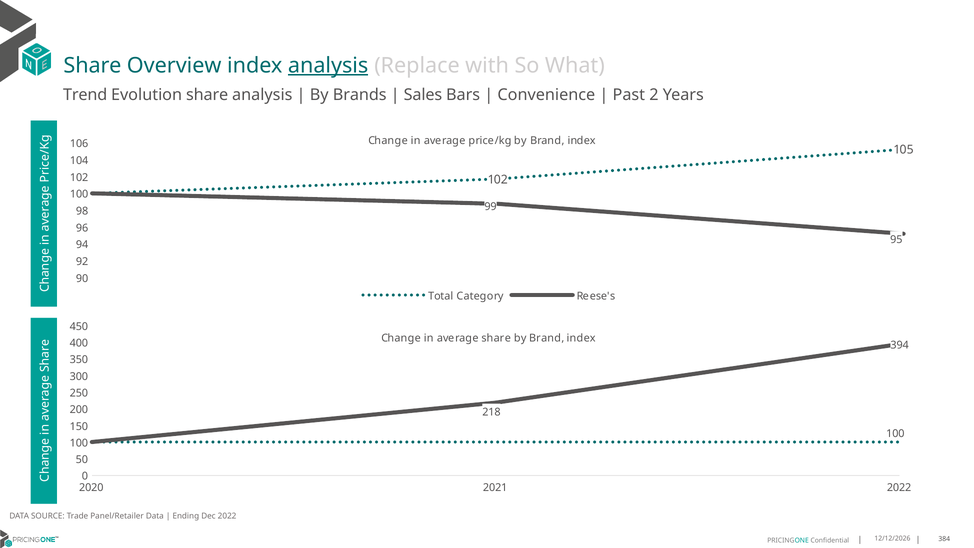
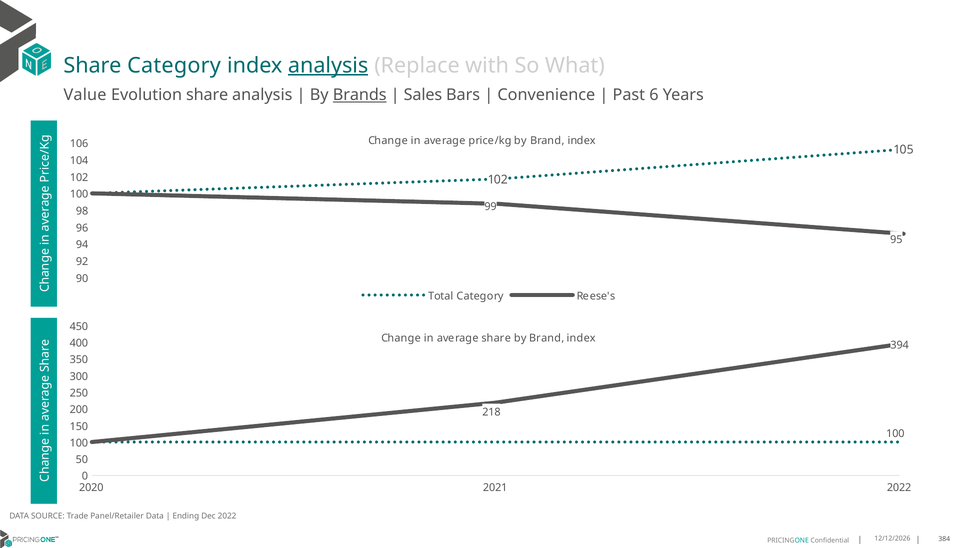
Share Overview: Overview -> Category
Trend: Trend -> Value
Brands underline: none -> present
2: 2 -> 6
